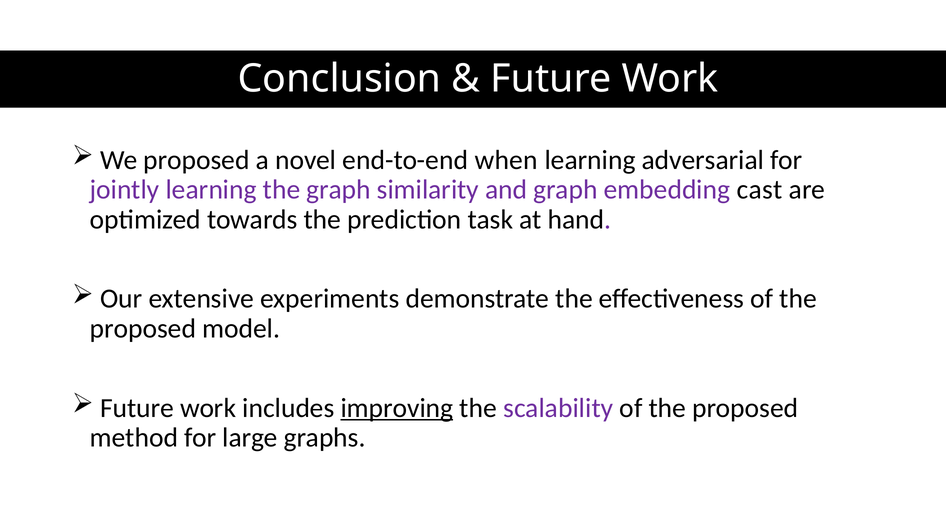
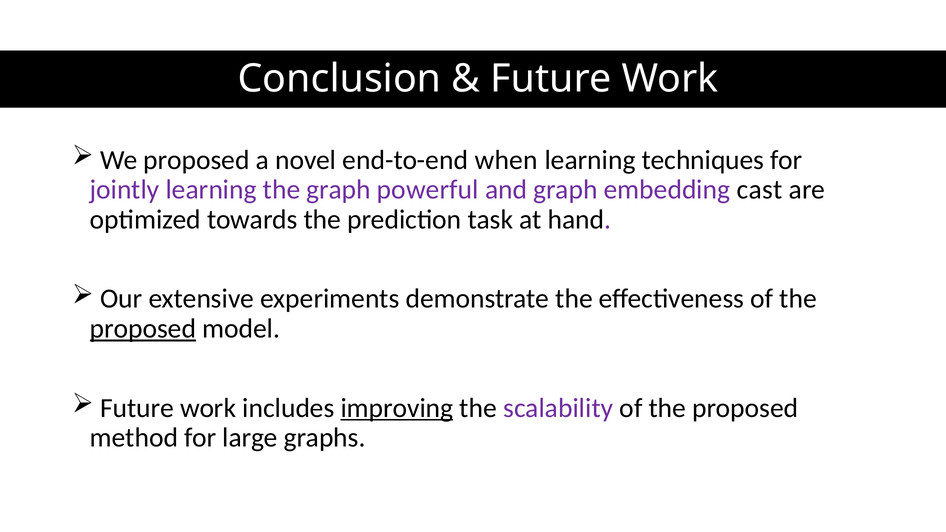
adversarial: adversarial -> techniques
similarity: similarity -> powerful
proposed at (143, 329) underline: none -> present
